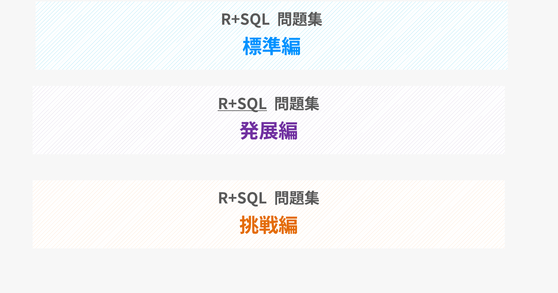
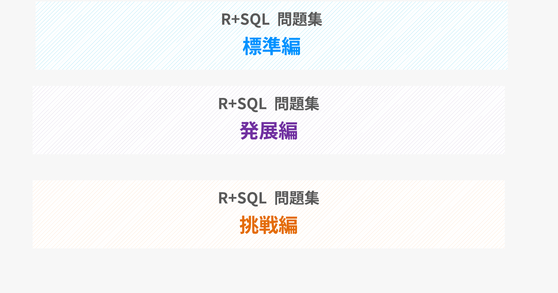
R+SQL at (242, 104) underline: present -> none
